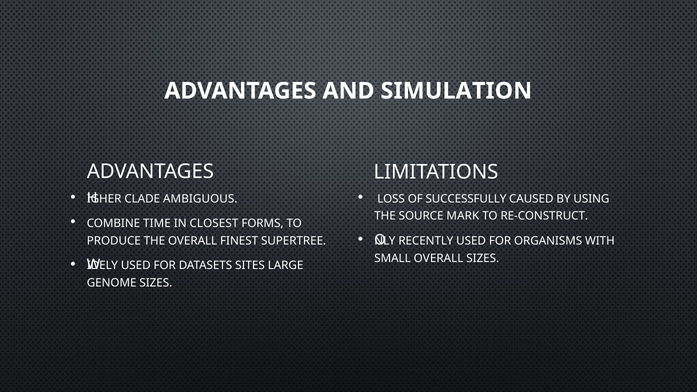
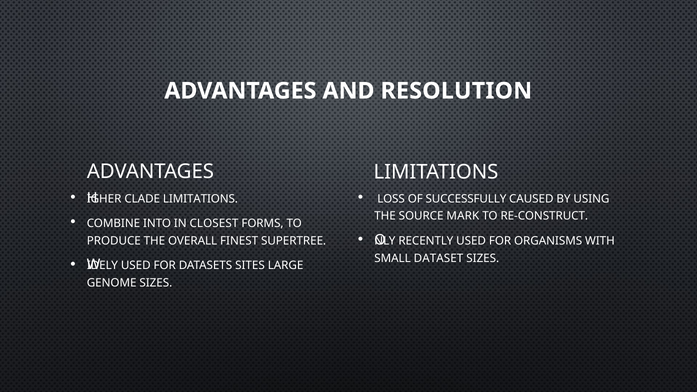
SIMULATION: SIMULATION -> RESOLUTION
CLADE AMBIGUOUS: AMBIGUOUS -> LIMITATIONS
TIME: TIME -> INTO
SMALL OVERALL: OVERALL -> DATASET
